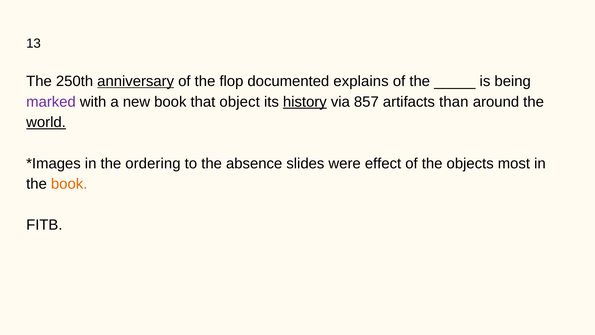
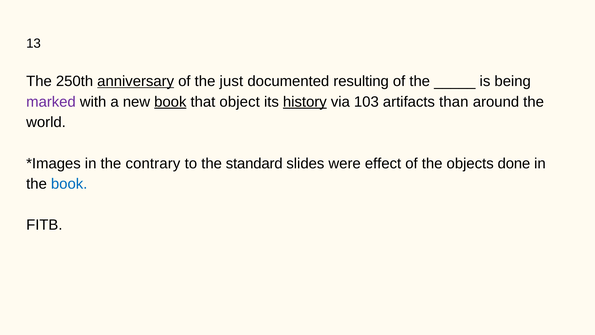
flop: flop -> just
explains: explains -> resulting
book at (170, 102) underline: none -> present
857: 857 -> 103
world underline: present -> none
ordering: ordering -> contrary
absence: absence -> standard
most: most -> done
book at (69, 184) colour: orange -> blue
